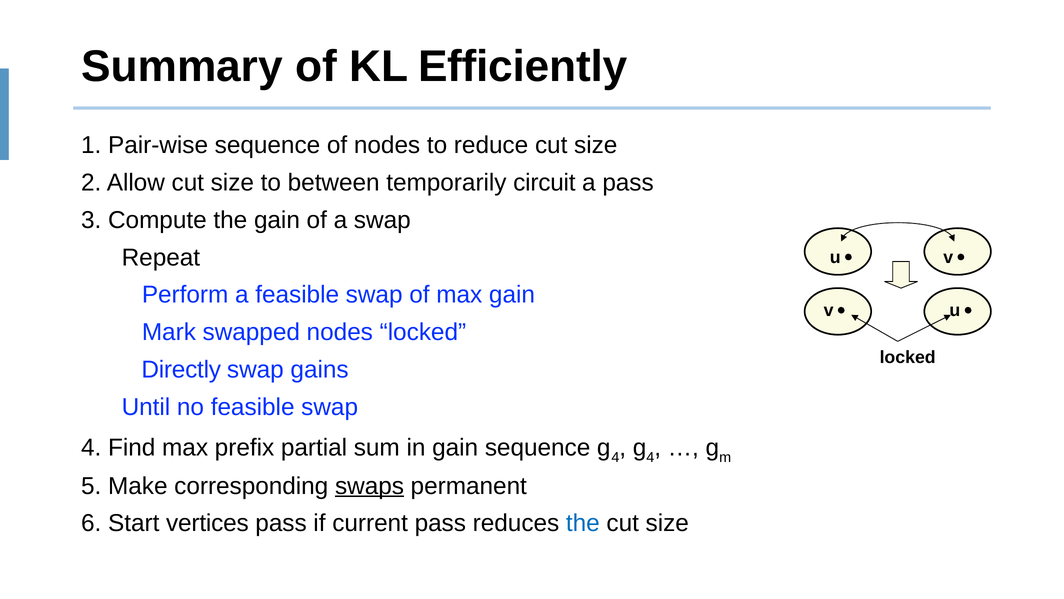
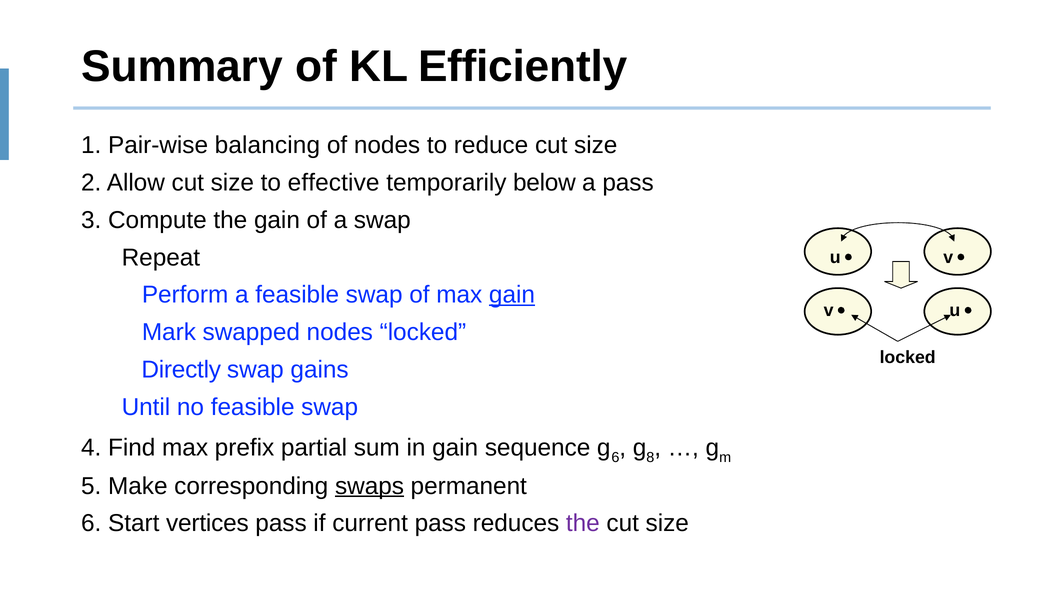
Pair-wise sequence: sequence -> balancing
between: between -> effective
circuit: circuit -> below
gain at (512, 295) underline: none -> present
4 at (615, 457): 4 -> 6
4 at (650, 457): 4 -> 8
the at (583, 523) colour: blue -> purple
